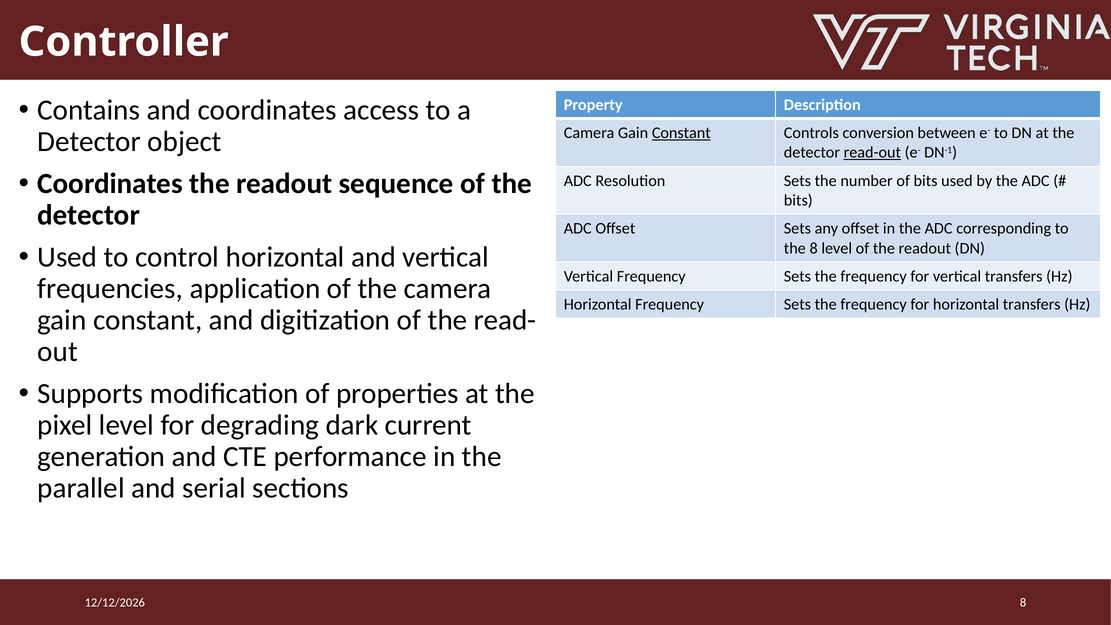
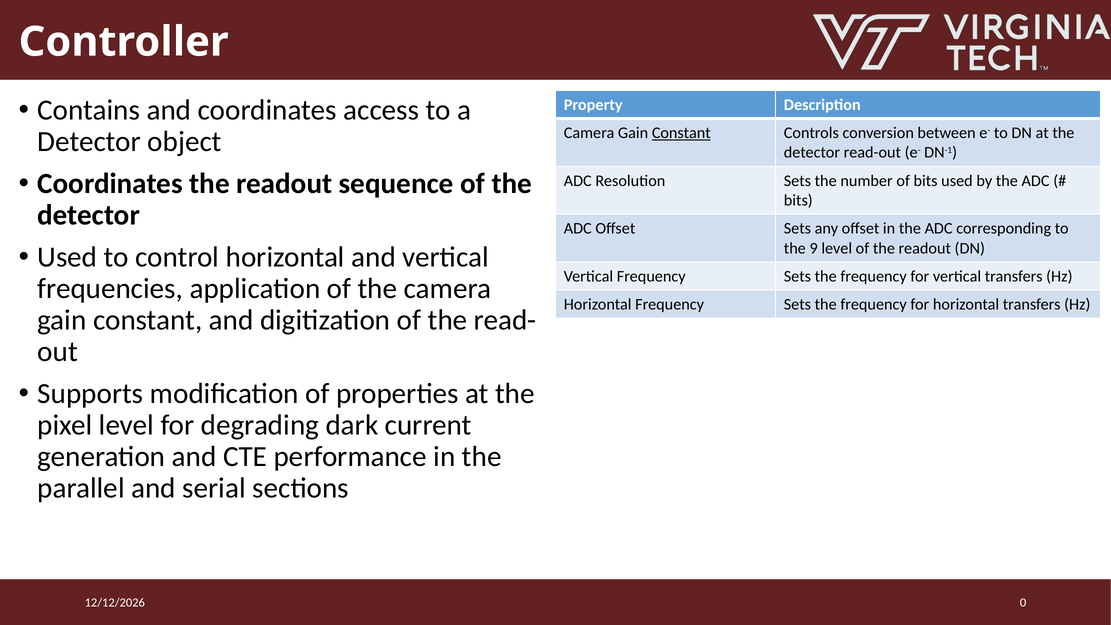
read-out underline: present -> none
the 8: 8 -> 9
8 at (1023, 603): 8 -> 0
